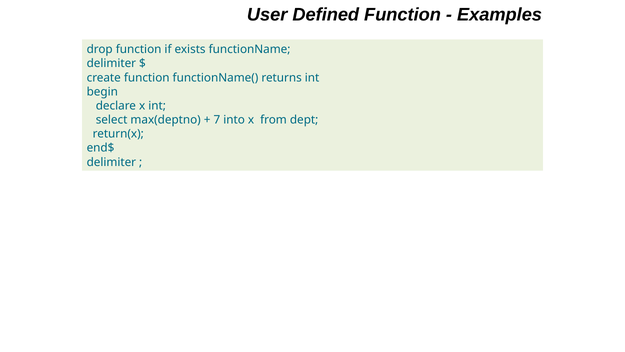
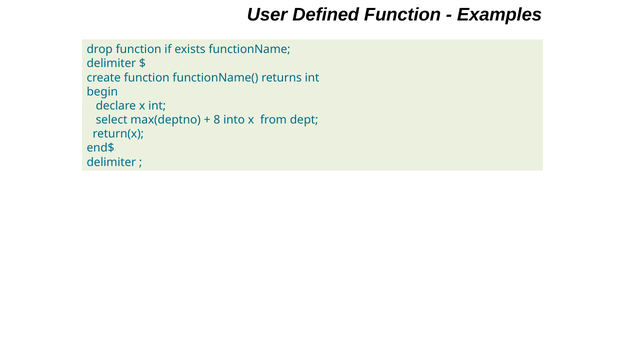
7: 7 -> 8
